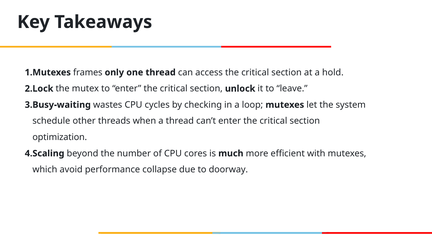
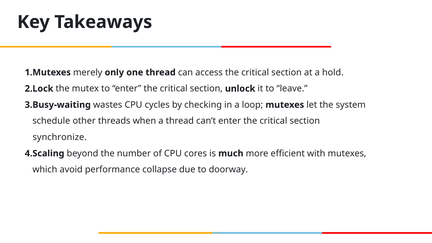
frames: frames -> merely
optimization: optimization -> synchronize
